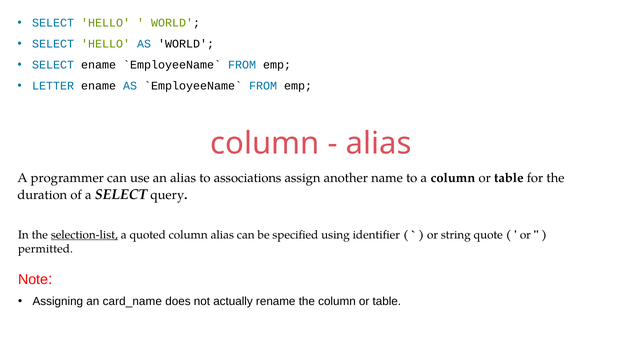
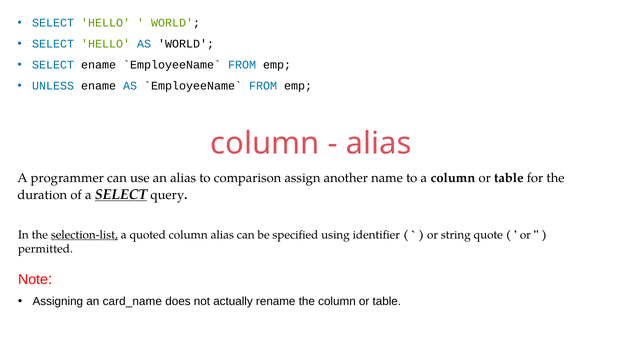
LETTER: LETTER -> UNLESS
associations: associations -> comparison
SELECT at (121, 195) underline: none -> present
